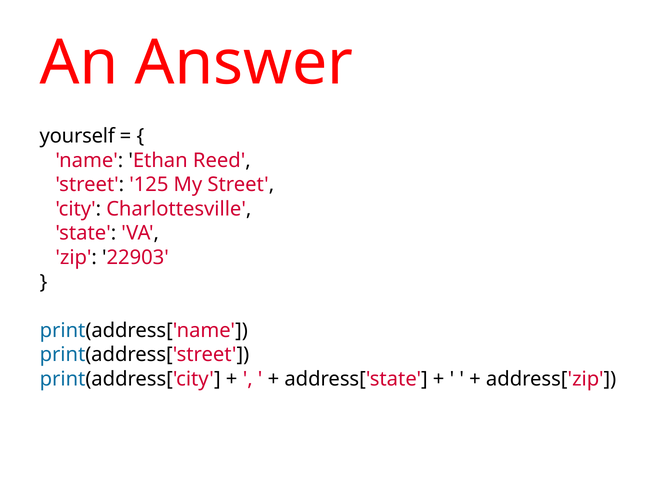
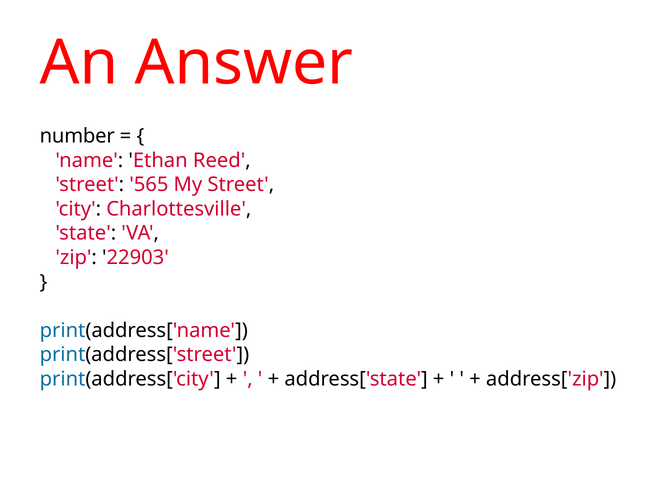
yourself: yourself -> number
125: 125 -> 565
